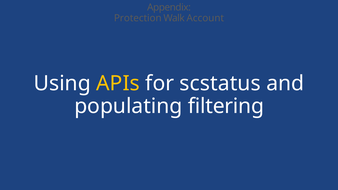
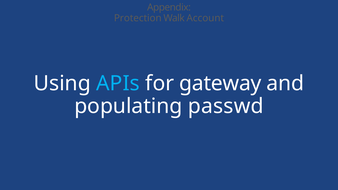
APIs colour: yellow -> light blue
scstatus: scstatus -> gateway
filtering: filtering -> passwd
